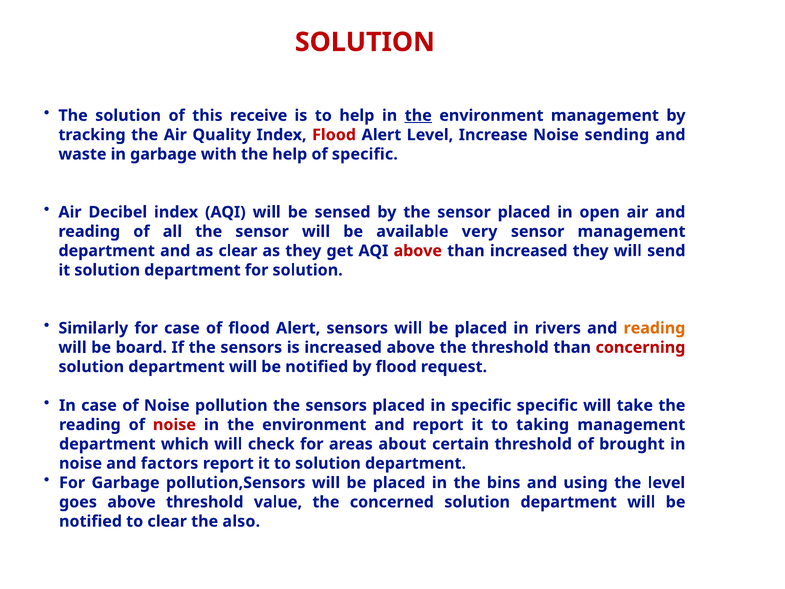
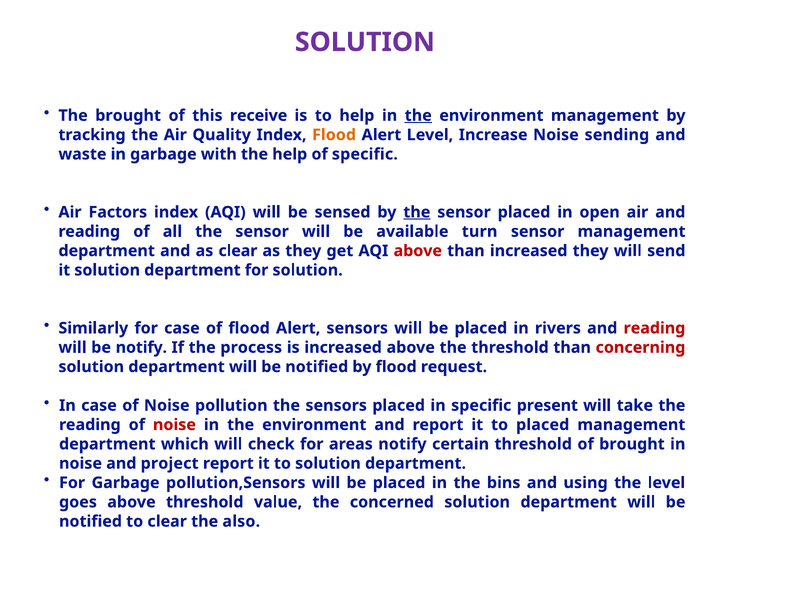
SOLUTION at (365, 42) colour: red -> purple
The solution: solution -> brought
Flood at (334, 135) colour: red -> orange
Decibel: Decibel -> Factors
the at (417, 212) underline: none -> present
very: very -> turn
reading at (654, 328) colour: orange -> red
be board: board -> notify
If the sensors: sensors -> process
specific specific: specific -> present
to taking: taking -> placed
areas about: about -> notify
factors: factors -> project
